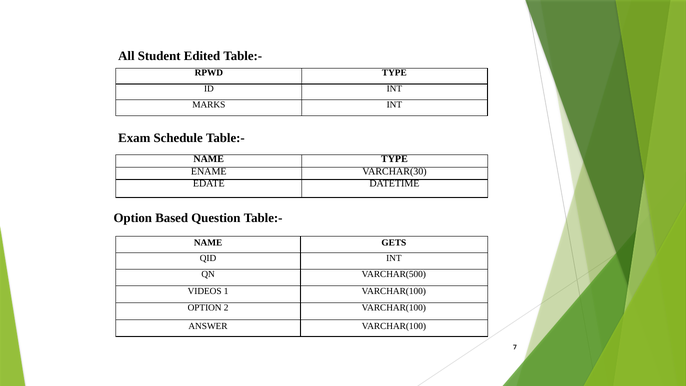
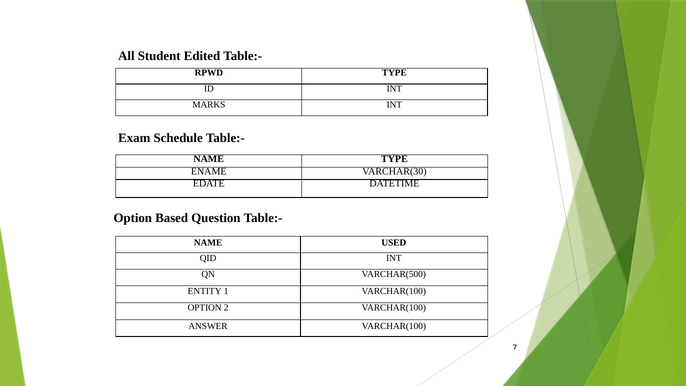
GETS: GETS -> USED
VIDEOS: VIDEOS -> ENTITY
